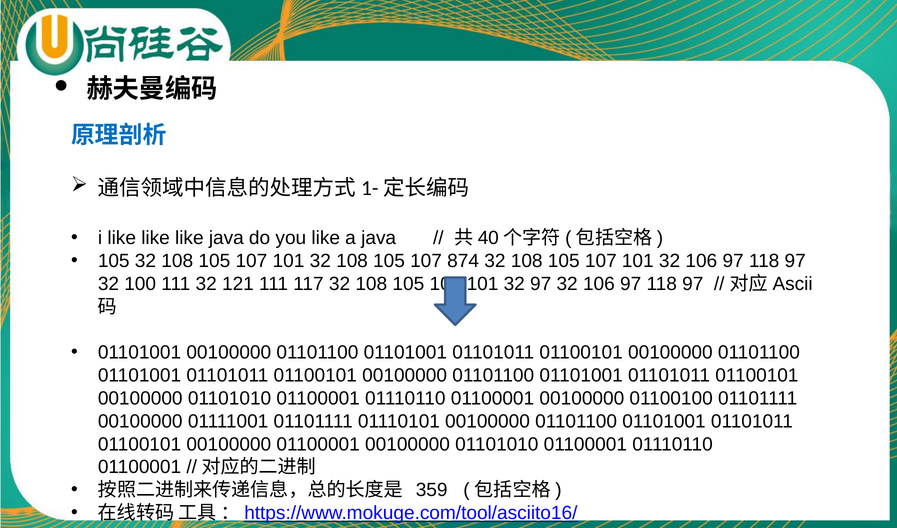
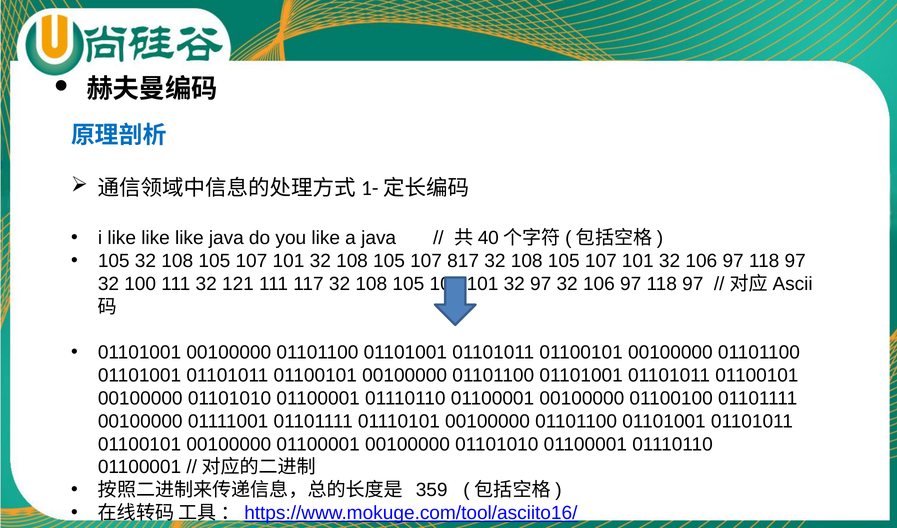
874: 874 -> 817
